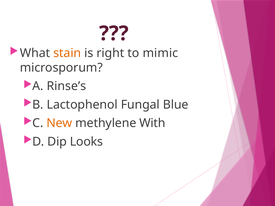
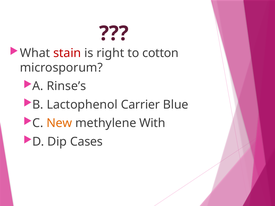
stain colour: orange -> red
mimic: mimic -> cotton
Fungal: Fungal -> Carrier
Looks: Looks -> Cases
